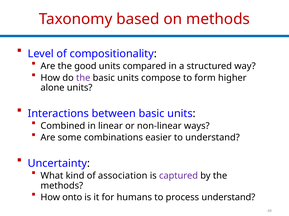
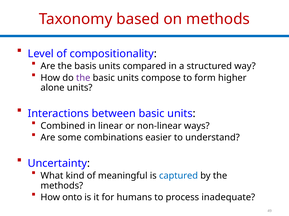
good: good -> basis
association: association -> meaningful
captured colour: purple -> blue
process understand: understand -> inadequate
